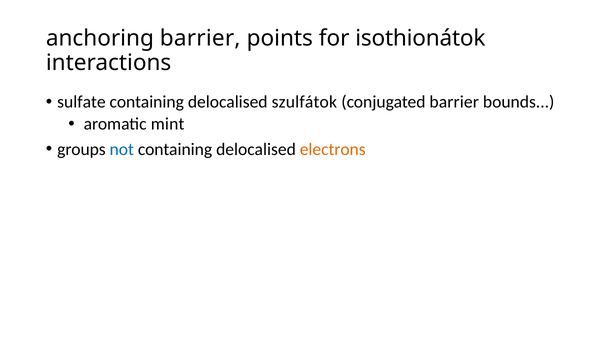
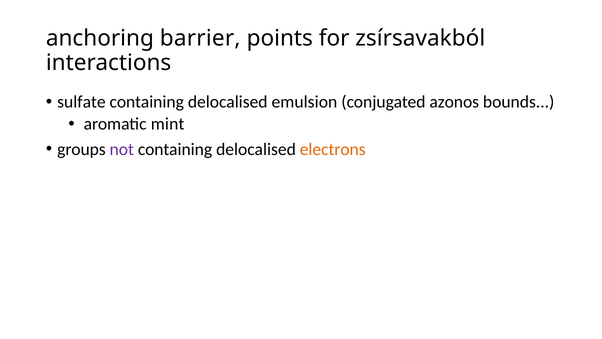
isothionátok: isothionátok -> zsírsavakból
szulfátok: szulfátok -> emulsion
conjugated barrier: barrier -> azonos
not colour: blue -> purple
